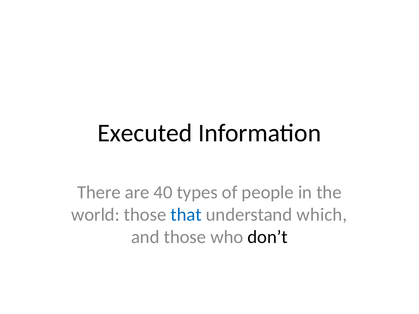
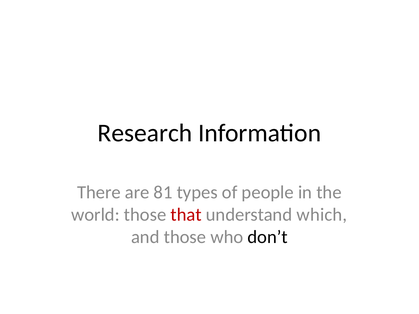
Executed: Executed -> Research
40: 40 -> 81
that colour: blue -> red
